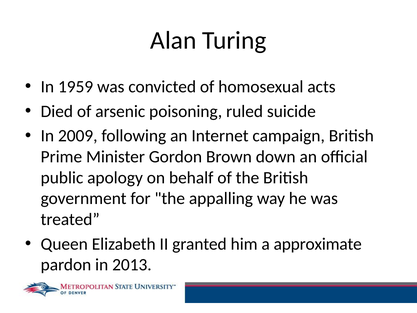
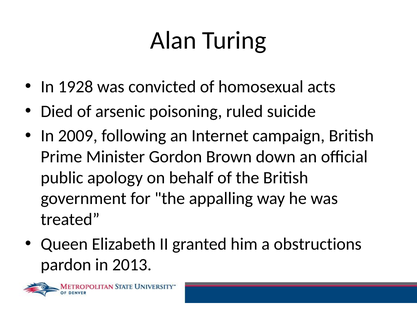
1959: 1959 -> 1928
approximate: approximate -> obstructions
